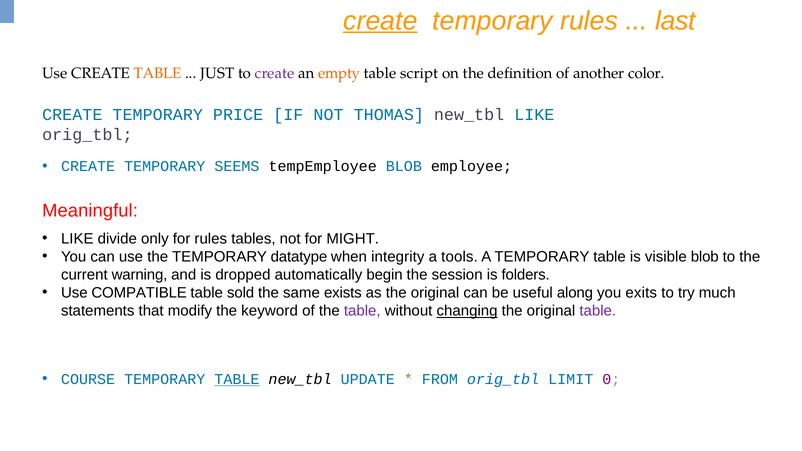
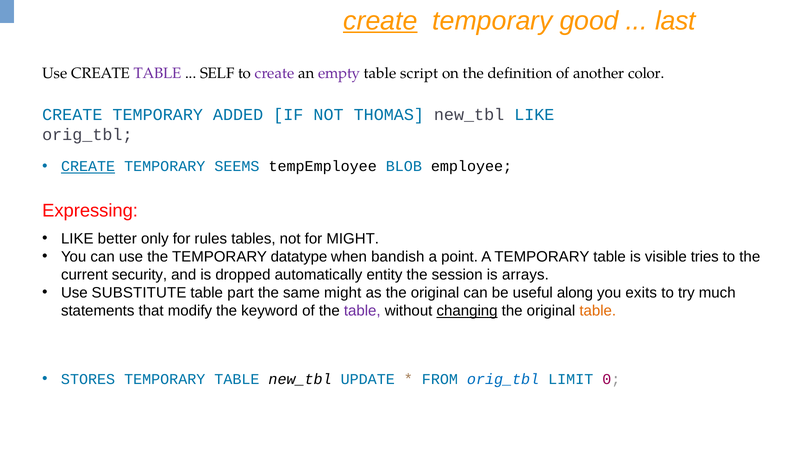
temporary rules: rules -> good
TABLE at (158, 73) colour: orange -> purple
JUST: JUST -> SELF
empty colour: orange -> purple
PRICE: PRICE -> ADDED
CREATE at (88, 166) underline: none -> present
Meaningful: Meaningful -> Expressing
divide: divide -> better
integrity: integrity -> bandish
tools: tools -> point
visible blob: blob -> tries
warning: warning -> security
begin: begin -> entity
folders: folders -> arrays
COMPATIBLE: COMPATIBLE -> SUBSTITUTE
sold: sold -> part
same exists: exists -> might
table at (598, 311) colour: purple -> orange
COURSE: COURSE -> STORES
TABLE at (237, 379) underline: present -> none
